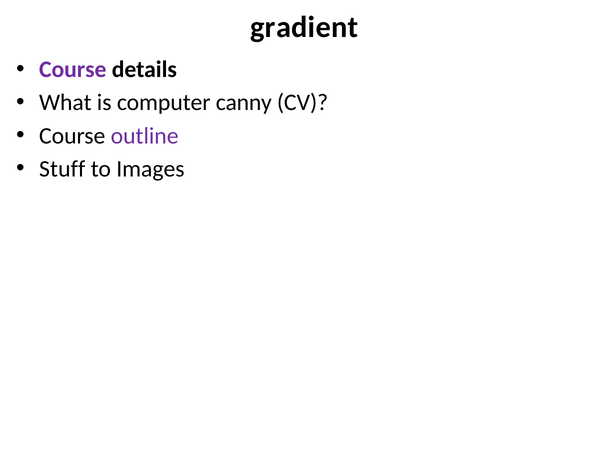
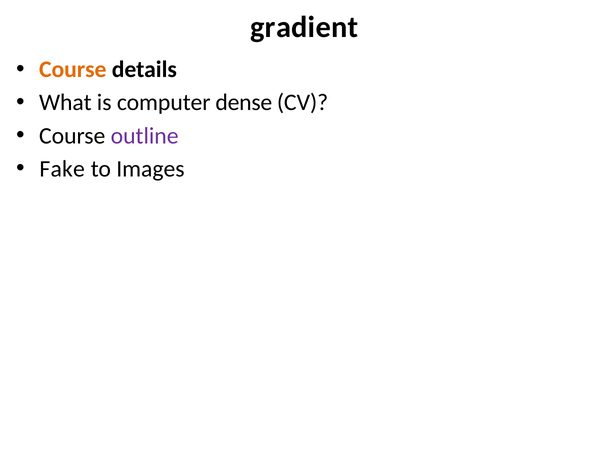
Course at (73, 70) colour: purple -> orange
canny: canny -> dense
Stuff: Stuff -> Fake
